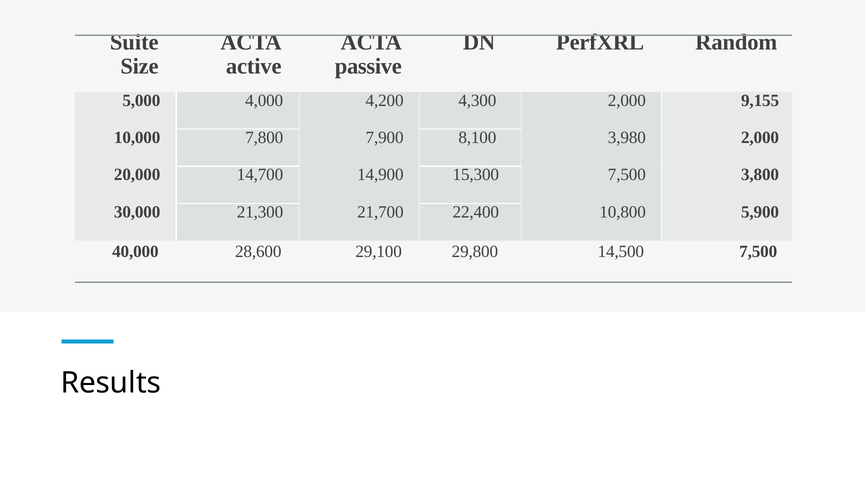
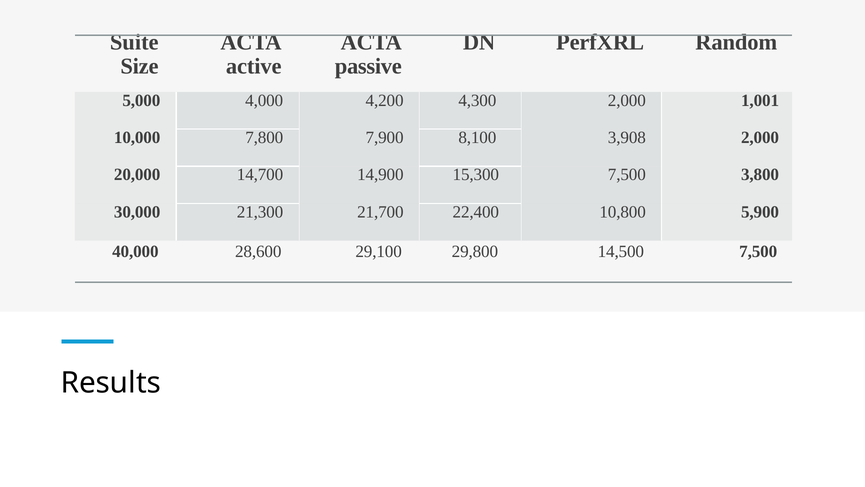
9,155: 9,155 -> 1,001
3,980: 3,980 -> 3,908
